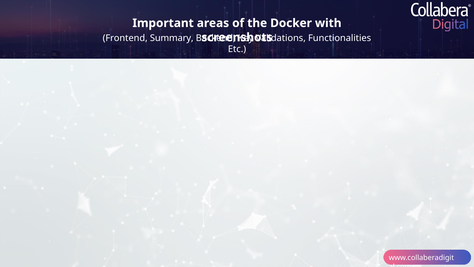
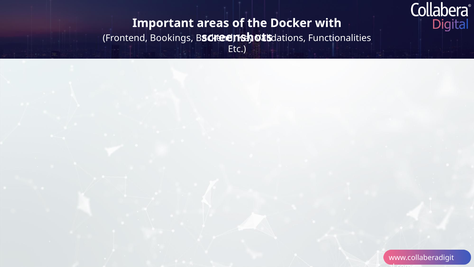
Summary: Summary -> Bookings
